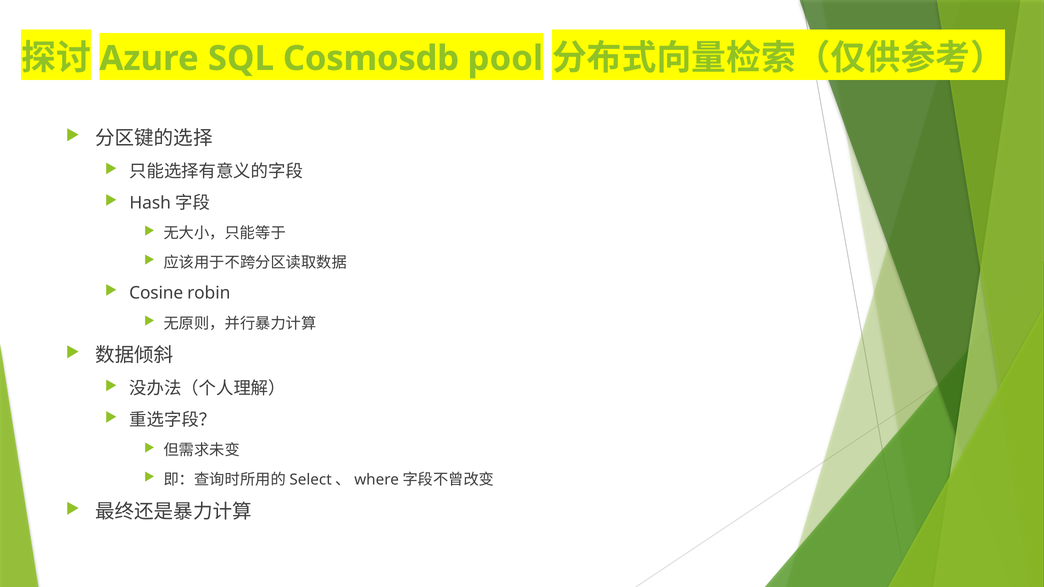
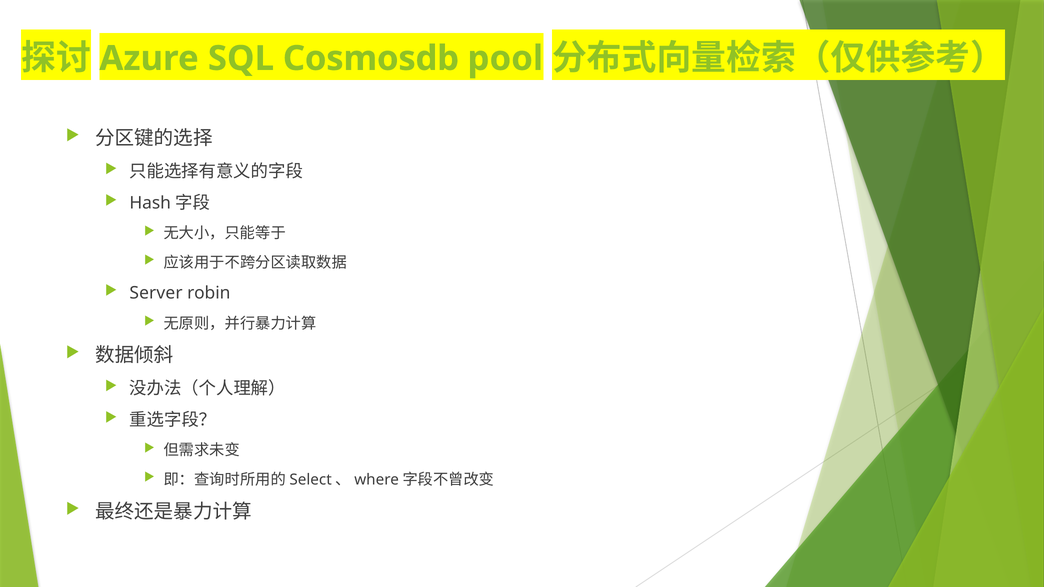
Cosine: Cosine -> Server
